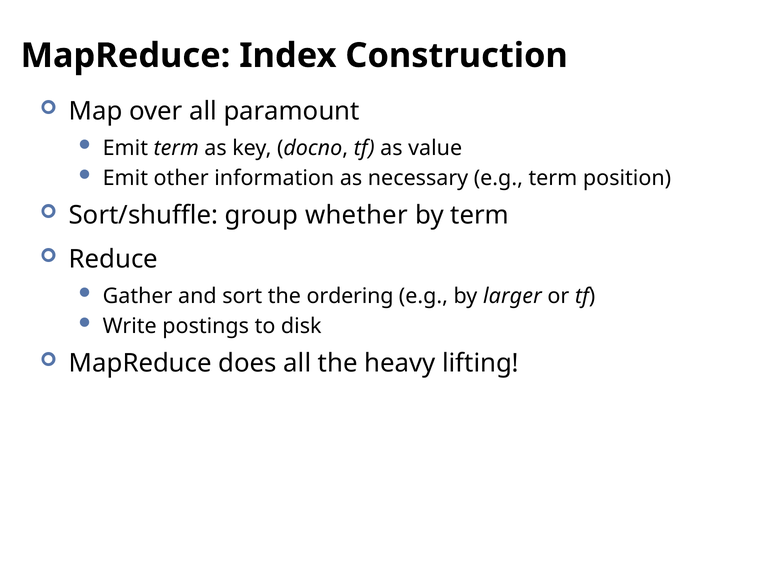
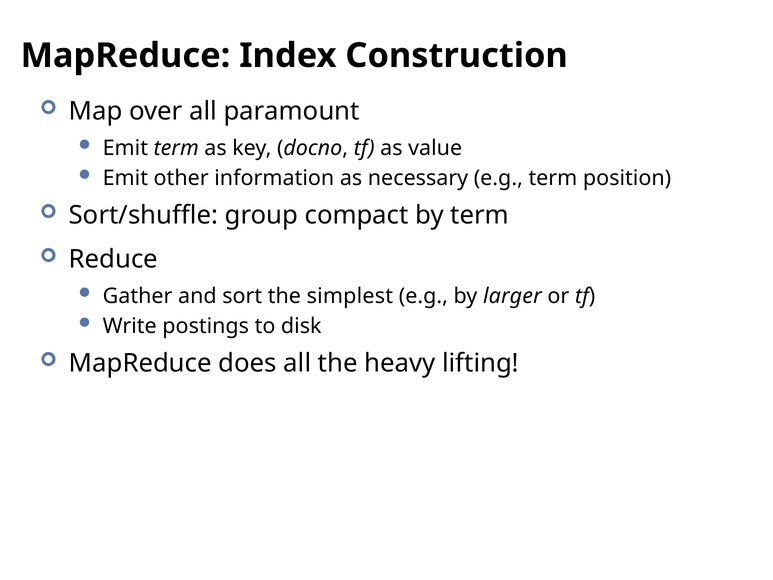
whether: whether -> compact
ordering: ordering -> simplest
